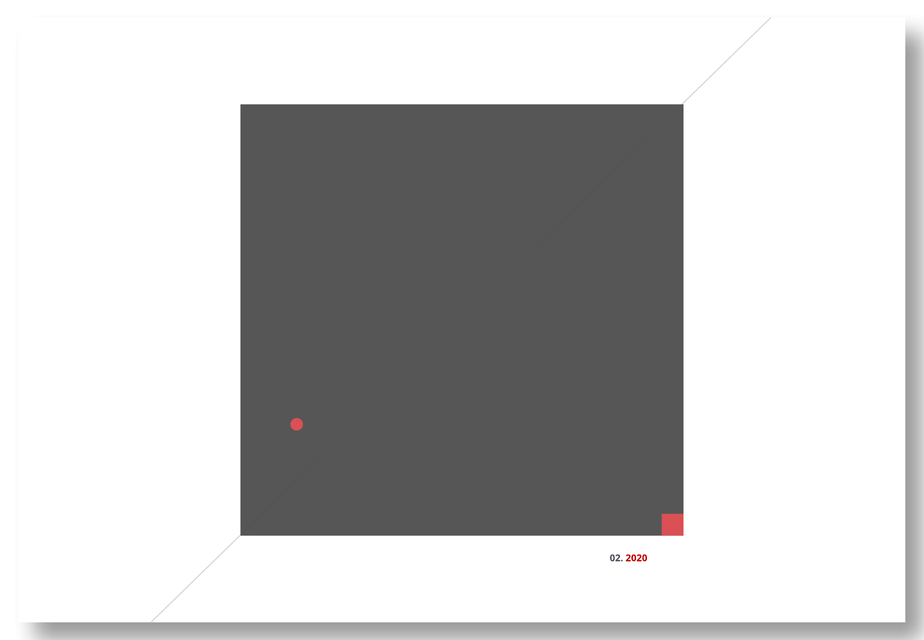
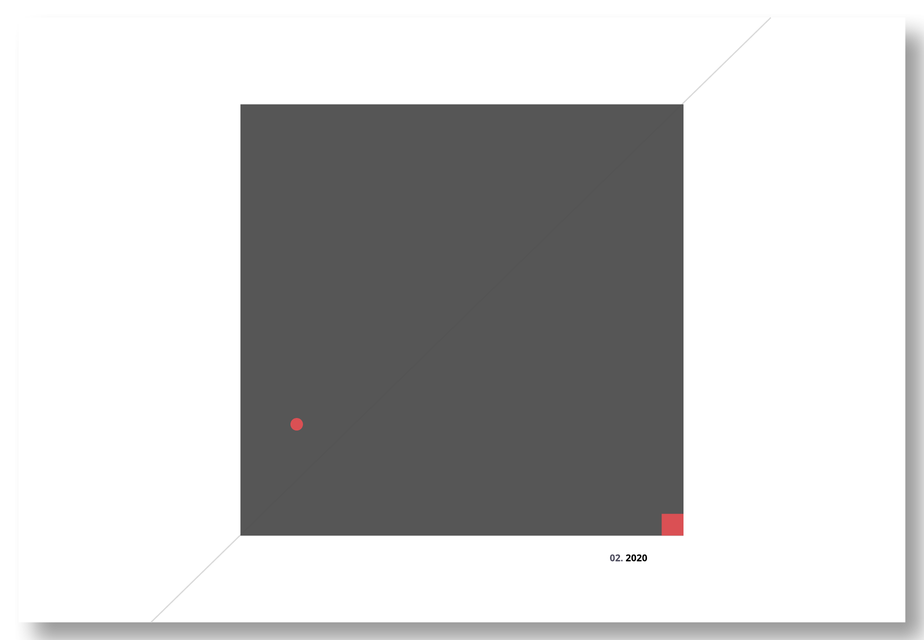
2020 colour: red -> black
